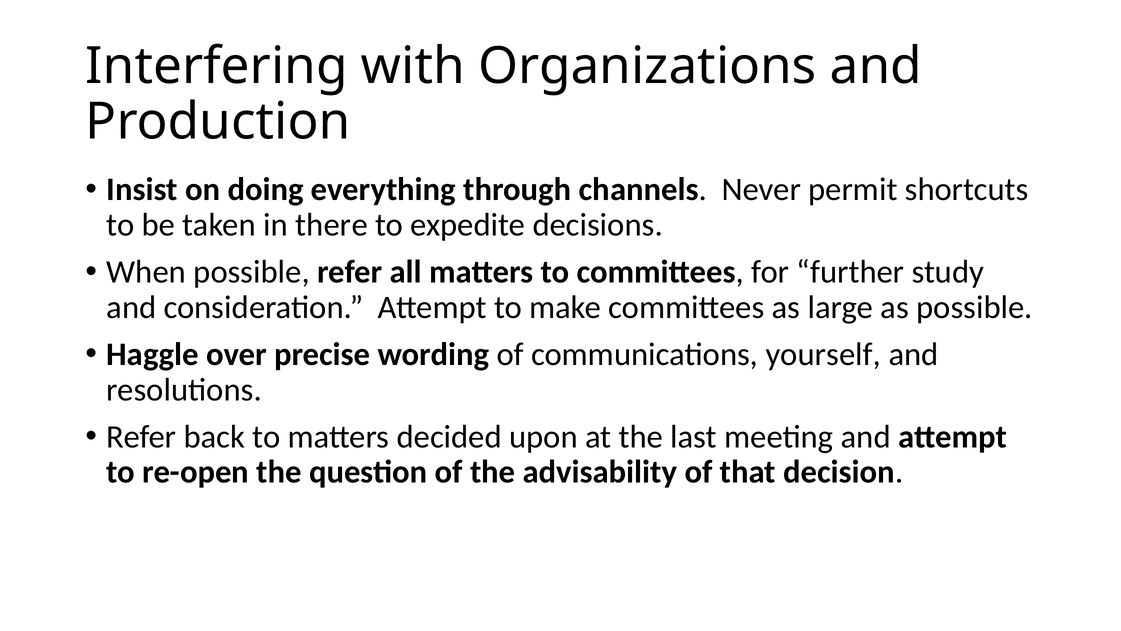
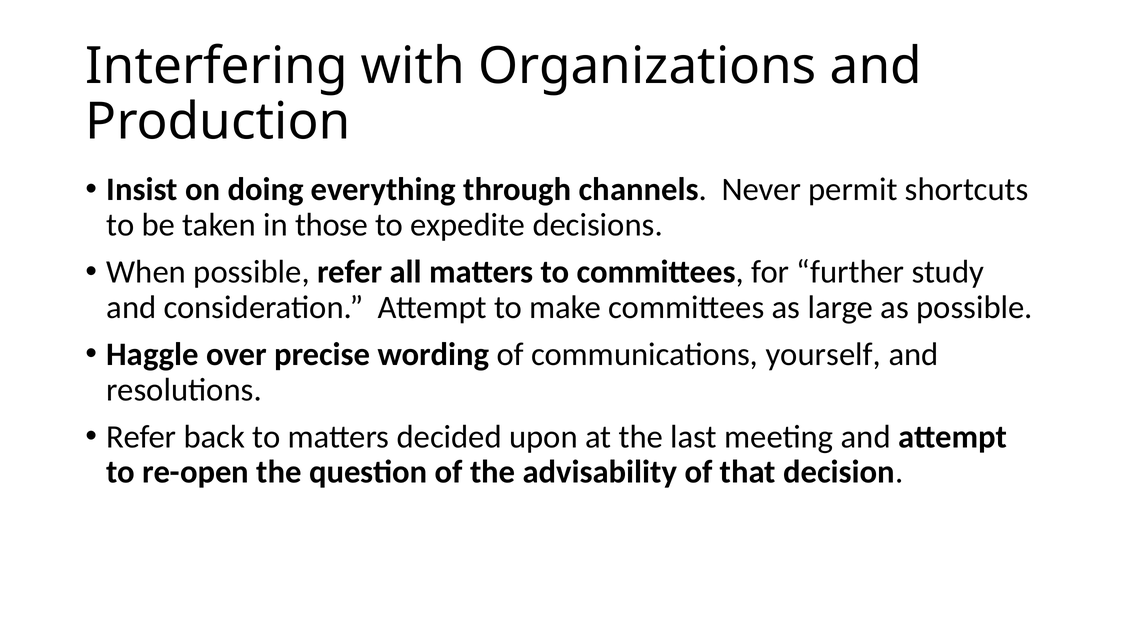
there: there -> those
